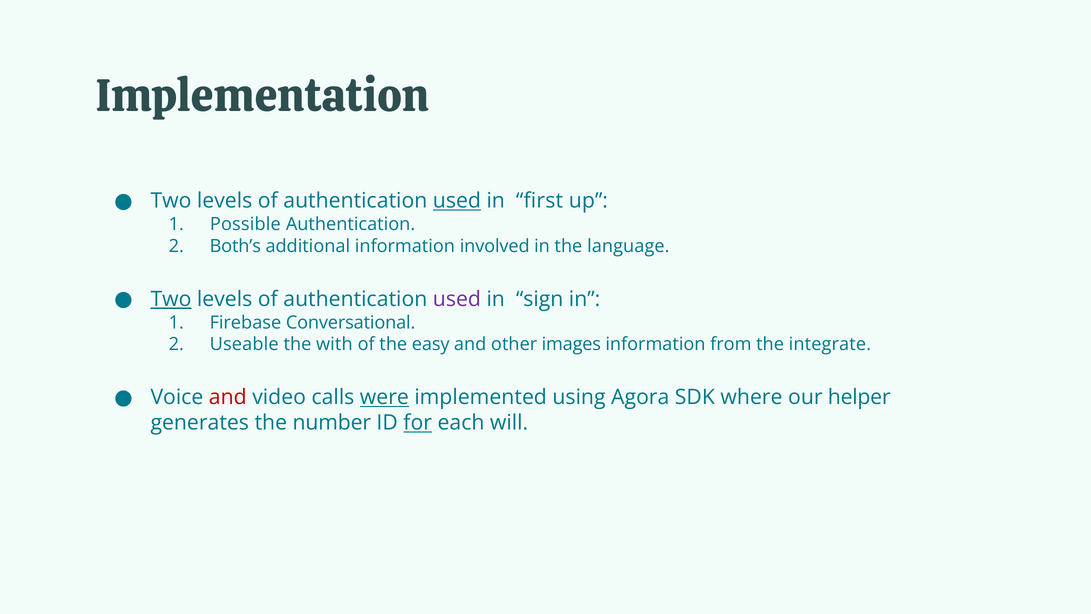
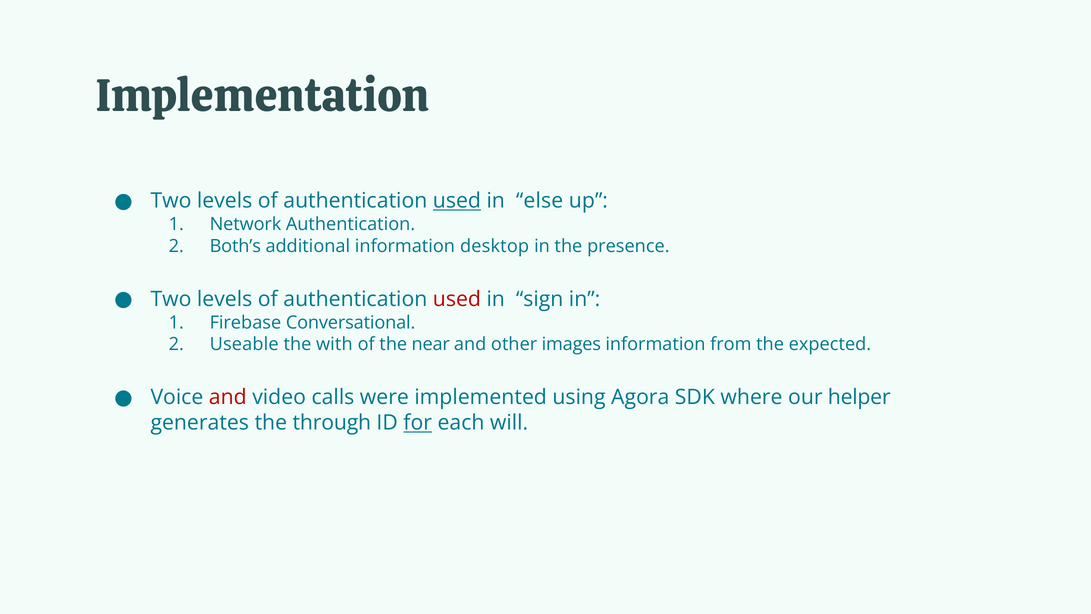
first: first -> else
Possible: Possible -> Network
involved: involved -> desktop
language: language -> presence
Two at (171, 299) underline: present -> none
used at (457, 299) colour: purple -> red
easy: easy -> near
integrate: integrate -> expected
were underline: present -> none
number: number -> through
